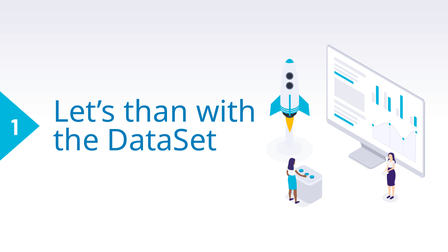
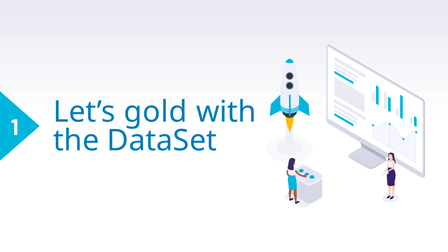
than: than -> gold
